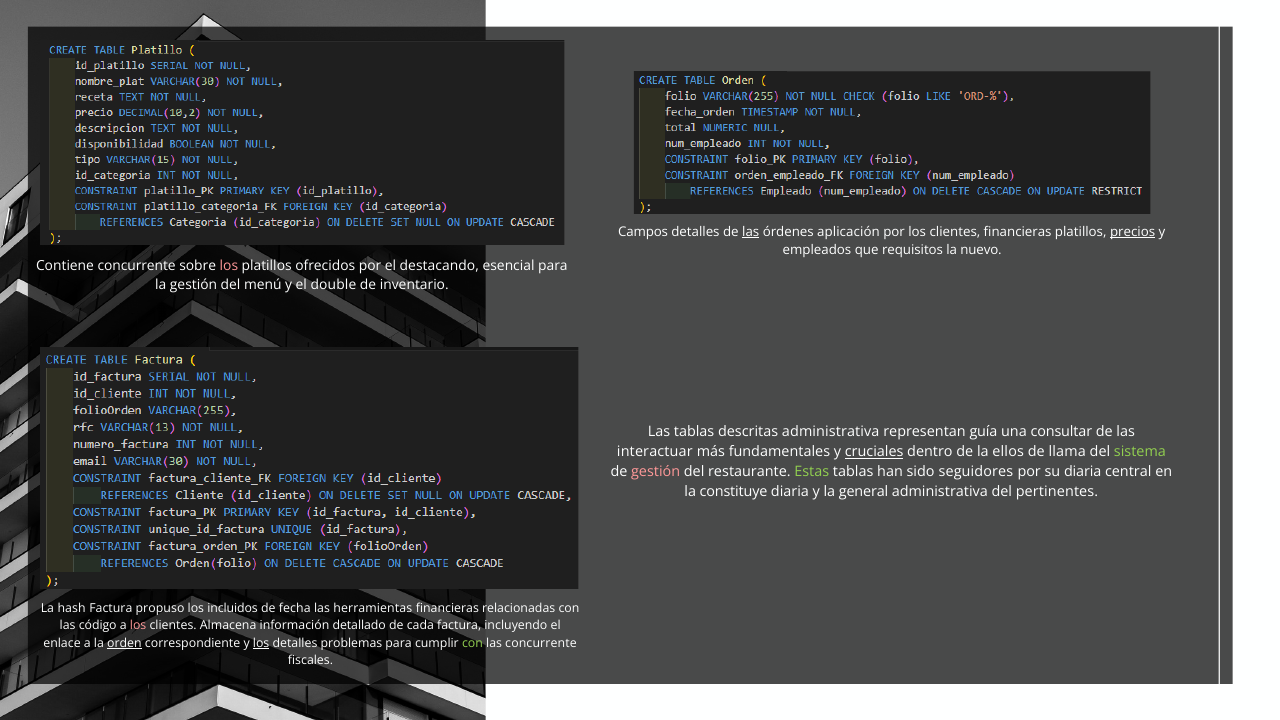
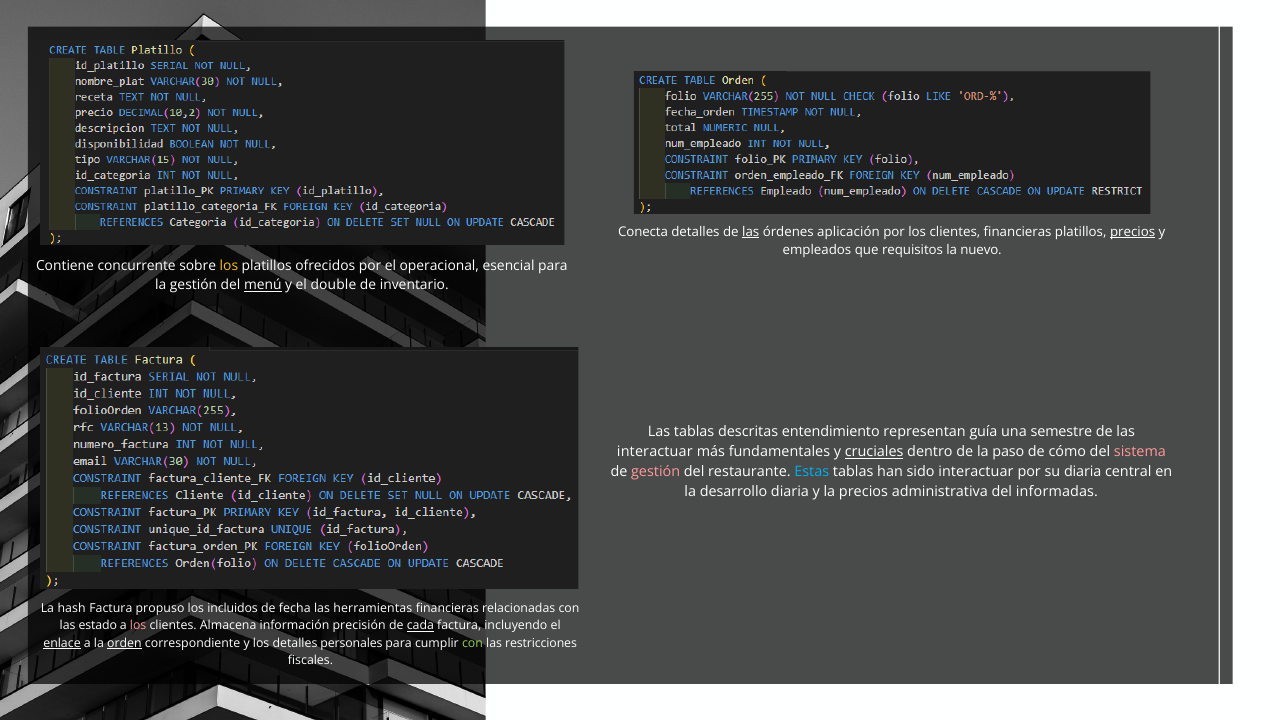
Campos: Campos -> Conecta
los at (229, 266) colour: pink -> yellow
destacando: destacando -> operacional
menú underline: none -> present
descritas administrativa: administrativa -> entendimiento
consultar: consultar -> semestre
ellos: ellos -> paso
llama: llama -> cómo
sistema colour: light green -> pink
Estas colour: light green -> light blue
sido seguidores: seguidores -> interactuar
constituye: constituye -> desarrollo
la general: general -> precios
pertinentes: pertinentes -> informadas
código: código -> estado
detallado: detallado -> precisión
cada underline: none -> present
enlace underline: none -> present
los at (261, 643) underline: present -> none
problemas: problemas -> personales
las concurrente: concurrente -> restricciones
